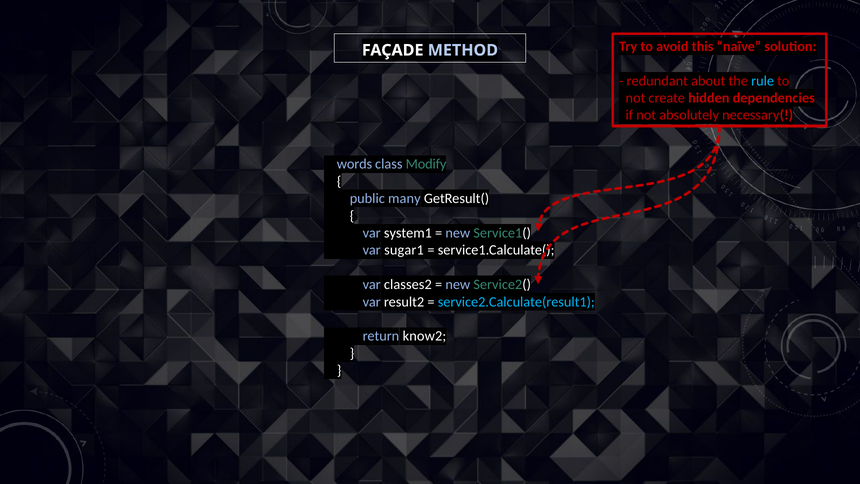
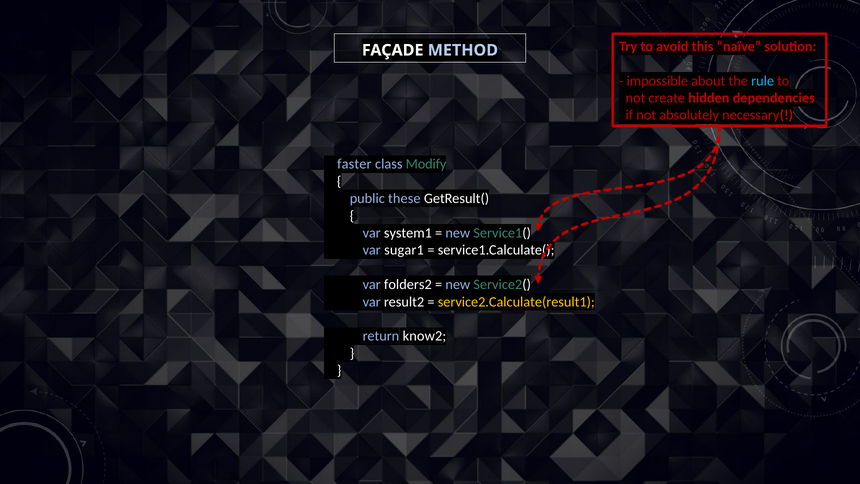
redundant: redundant -> impossible
words: words -> faster
many: many -> these
classes2: classes2 -> folders2
service2.Calculate(result1 colour: light blue -> yellow
